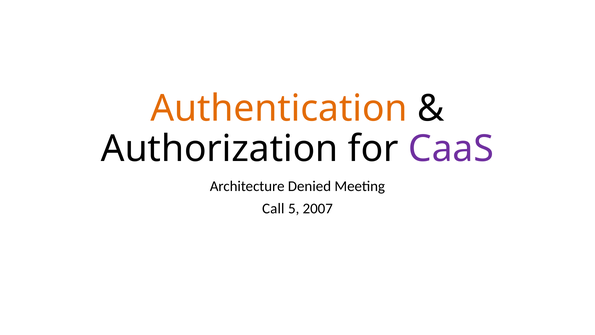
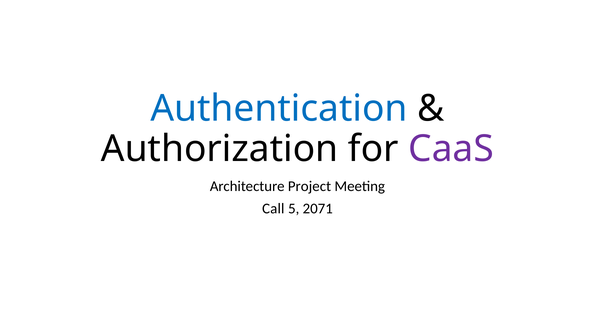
Authentication colour: orange -> blue
Denied: Denied -> Project
2007: 2007 -> 2071
